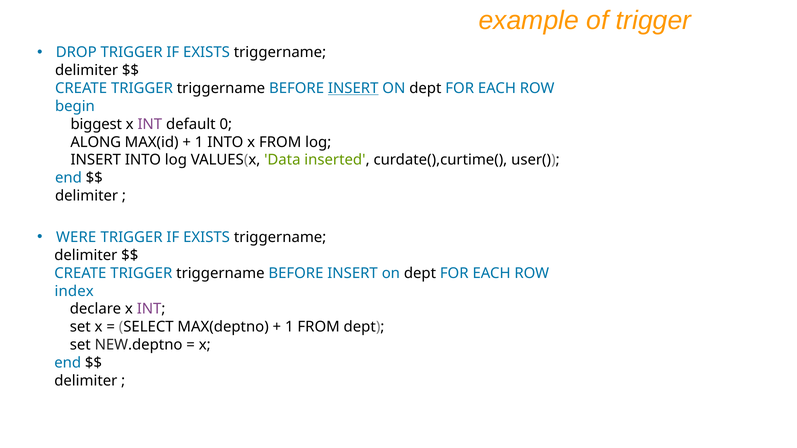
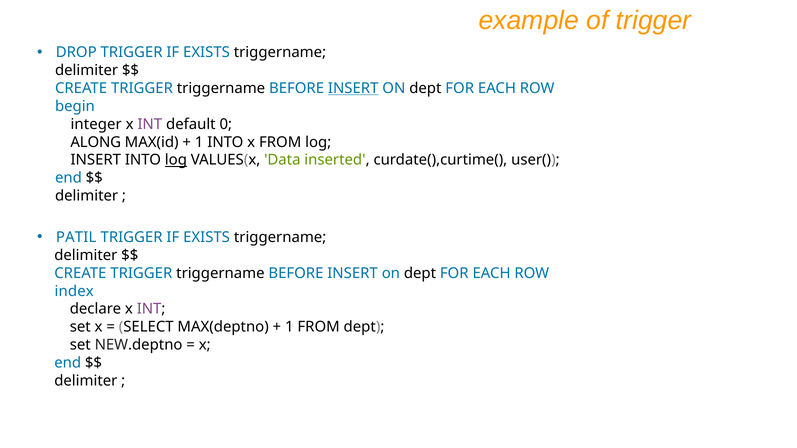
biggest: biggest -> integer
log at (176, 160) underline: none -> present
WERE: WERE -> PATIL
